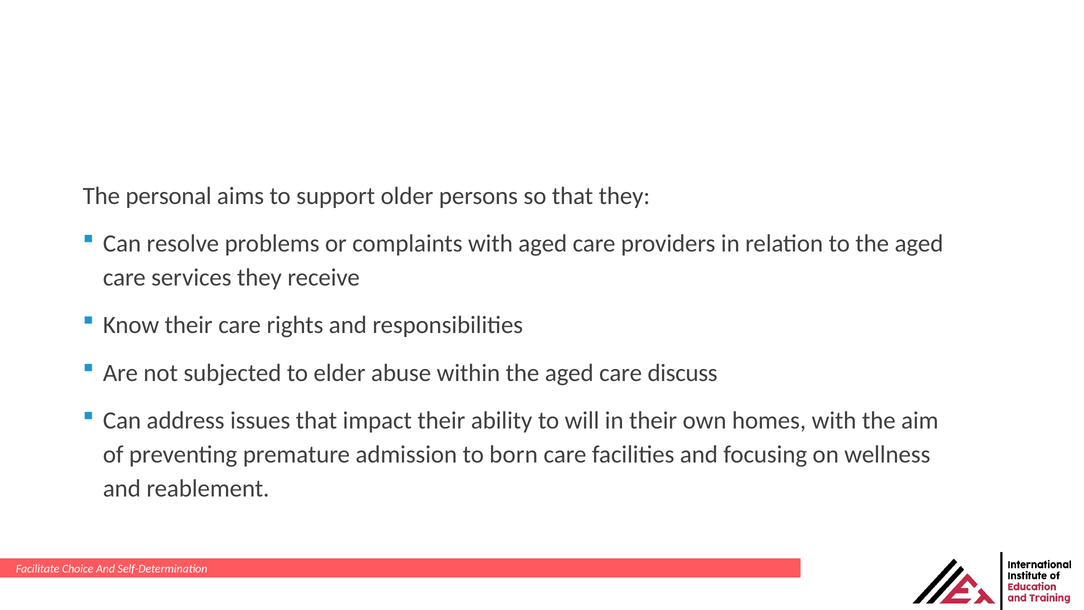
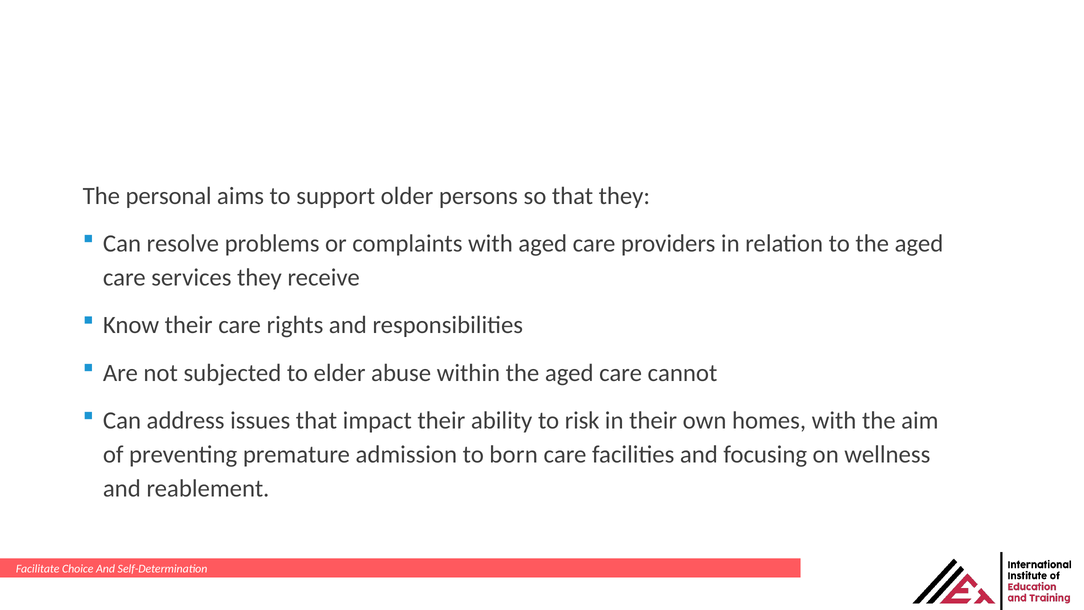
discuss: discuss -> cannot
will: will -> risk
